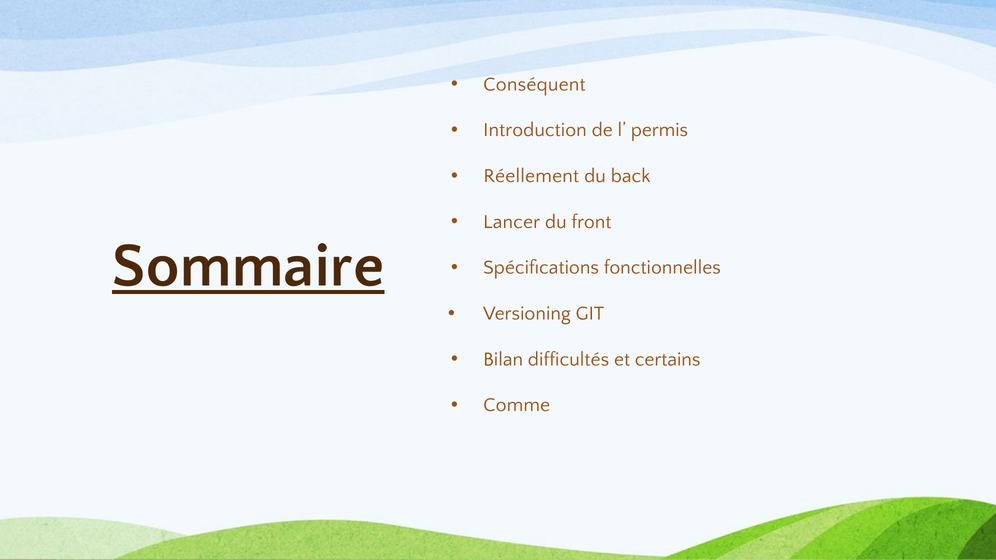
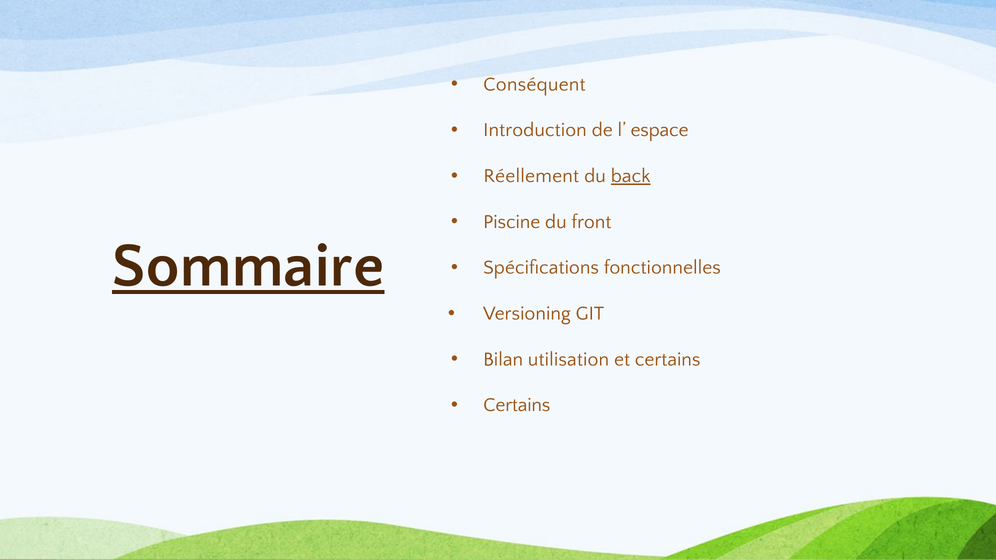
permis: permis -> espace
back underline: none -> present
Lancer: Lancer -> Piscine
difficultés: difficultés -> utilisation
Comme at (517, 405): Comme -> Certains
